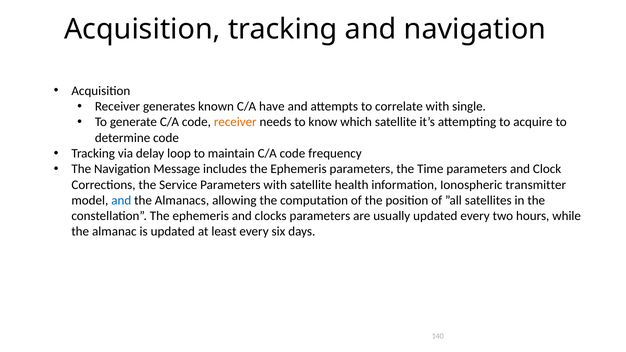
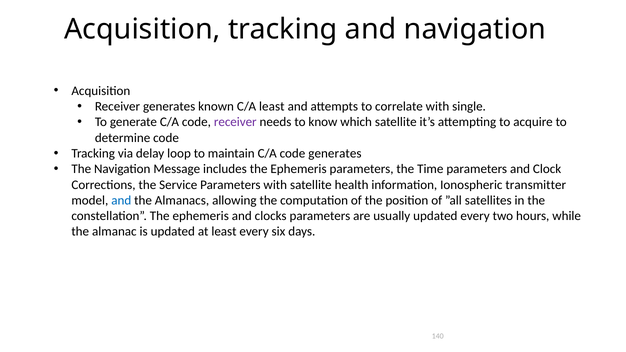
C/A have: have -> least
receiver at (235, 122) colour: orange -> purple
code frequency: frequency -> generates
